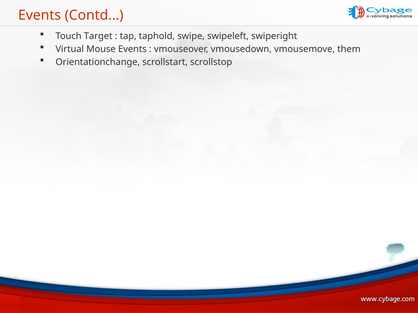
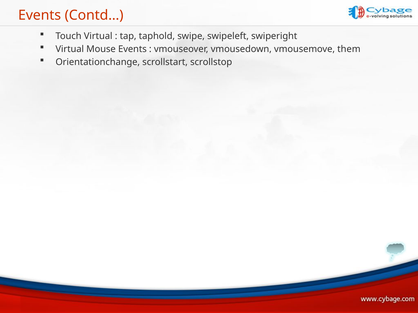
Touch Target: Target -> Virtual
